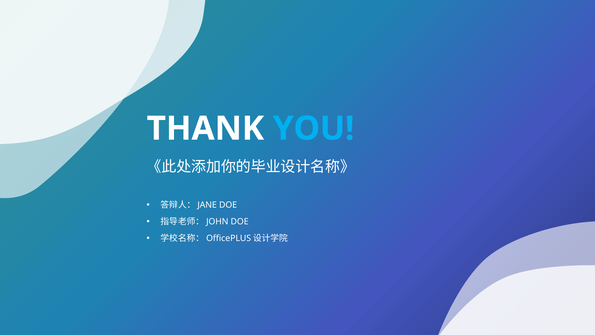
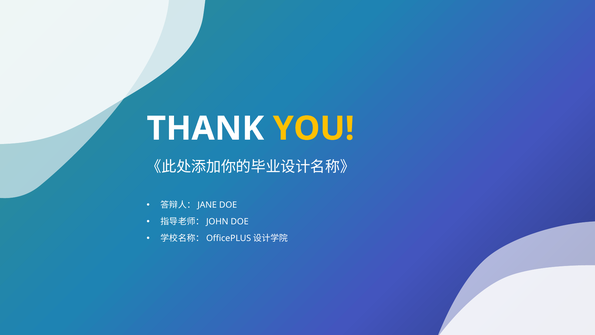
YOU colour: light blue -> yellow
